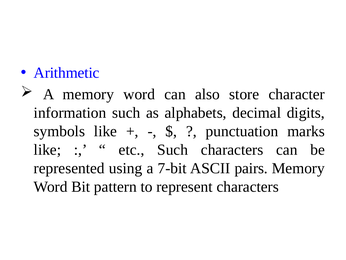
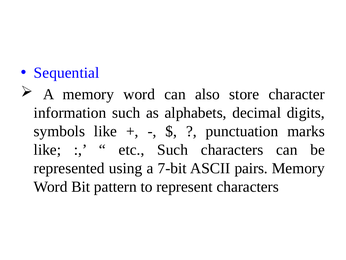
Arithmetic: Arithmetic -> Sequential
